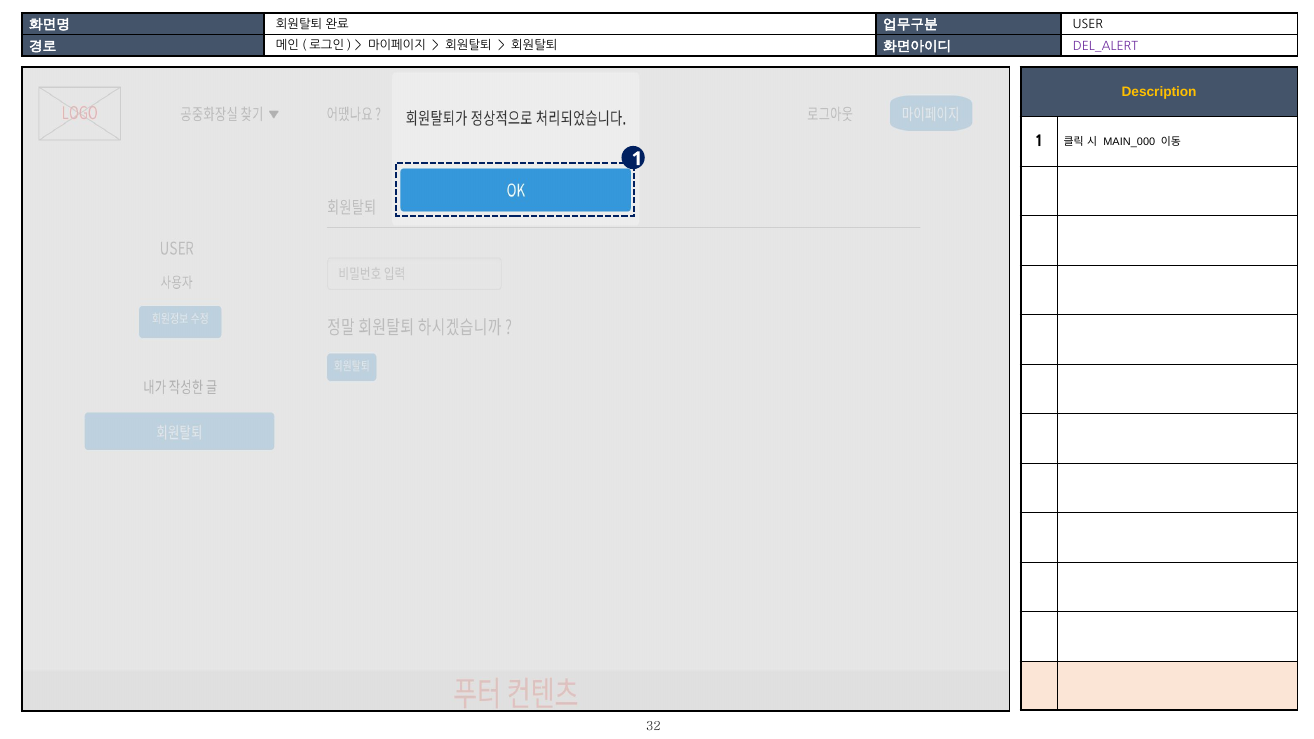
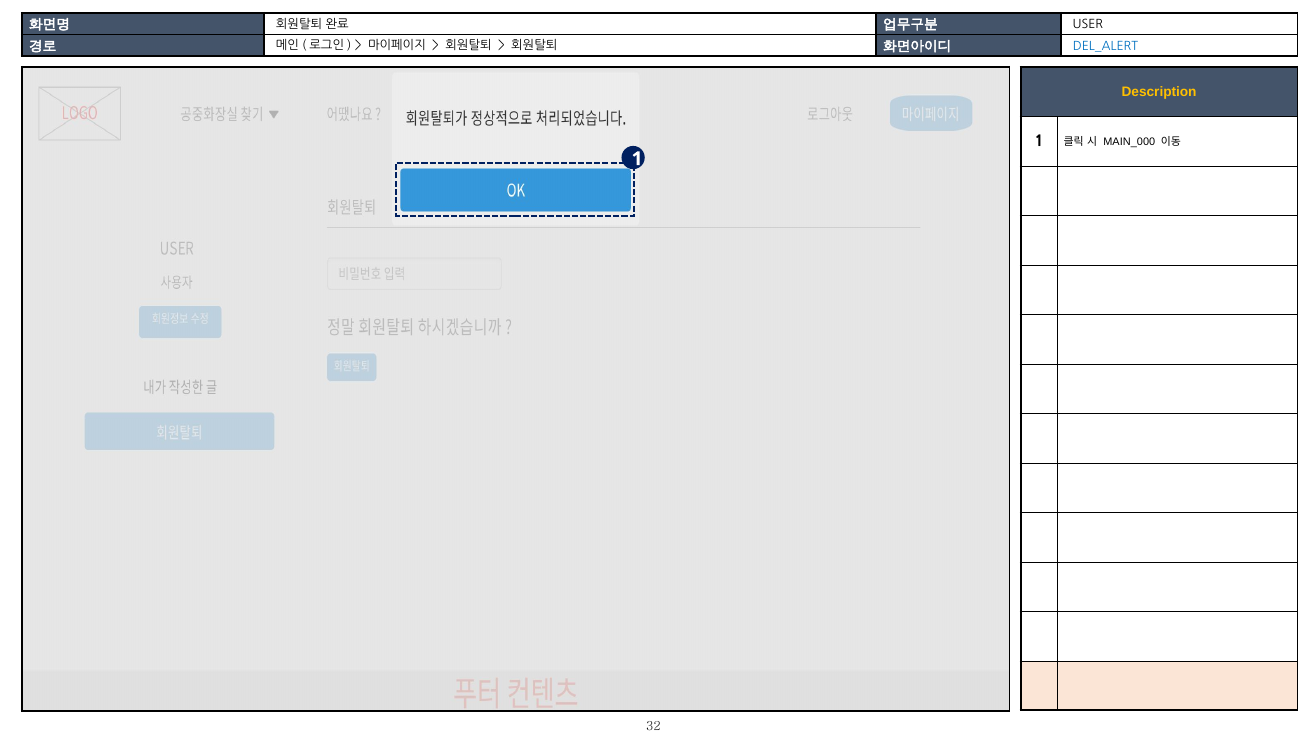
DEL_ALERT colour: purple -> blue
